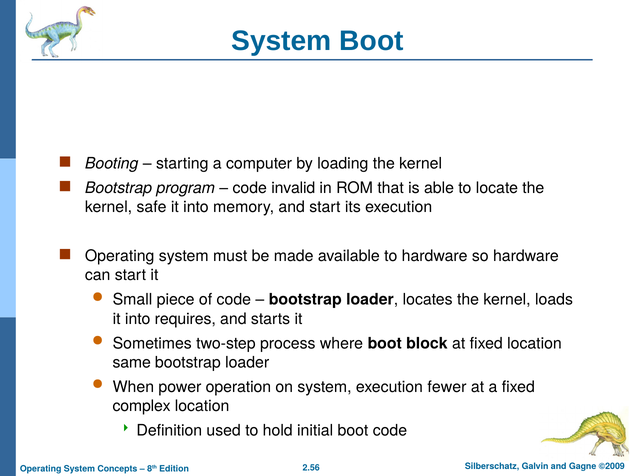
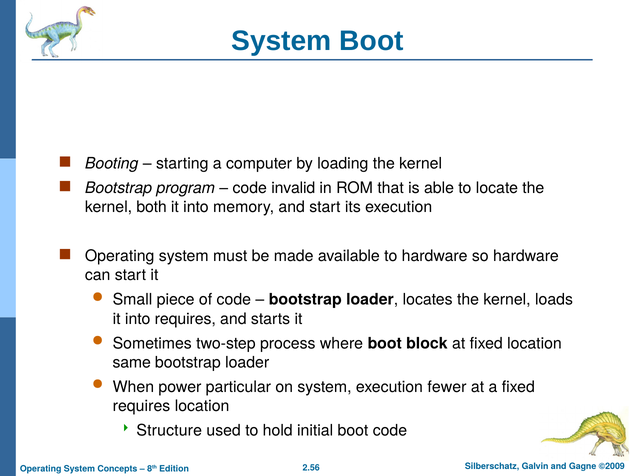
safe: safe -> both
operation: operation -> particular
complex at (142, 406): complex -> requires
Definition: Definition -> Structure
